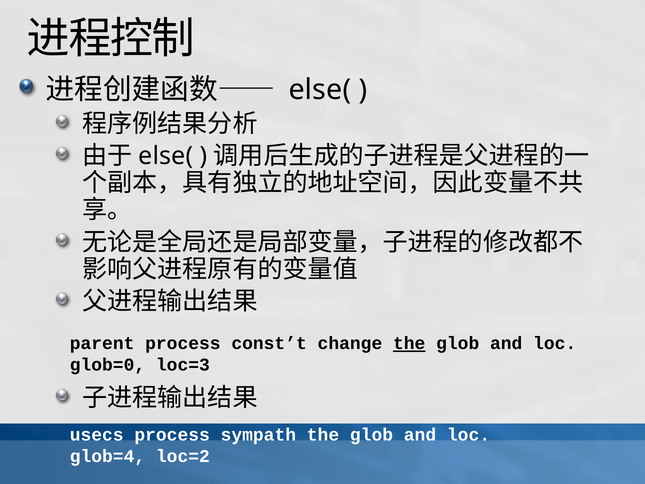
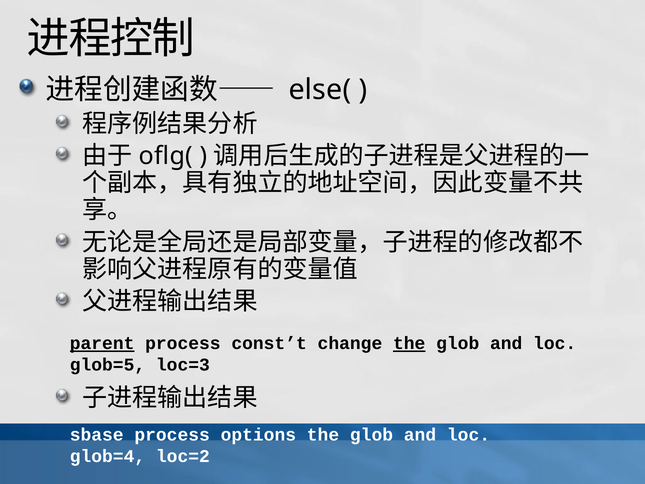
else( at (166, 156): else( -> oflg(
parent underline: none -> present
glob=0: glob=0 -> glob=5
usecs: usecs -> sbase
sympath: sympath -> options
